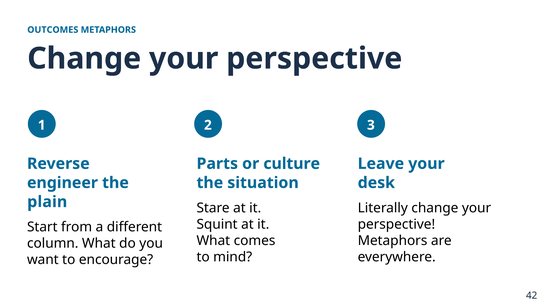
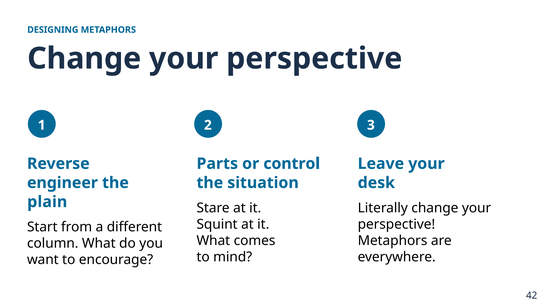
OUTCOMES: OUTCOMES -> DESIGNING
culture: culture -> control
